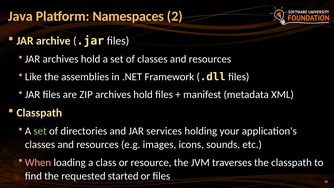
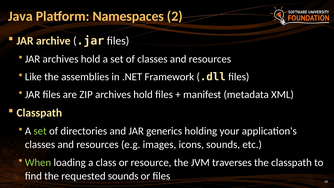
services: services -> generics
When colour: pink -> light green
requested started: started -> sounds
